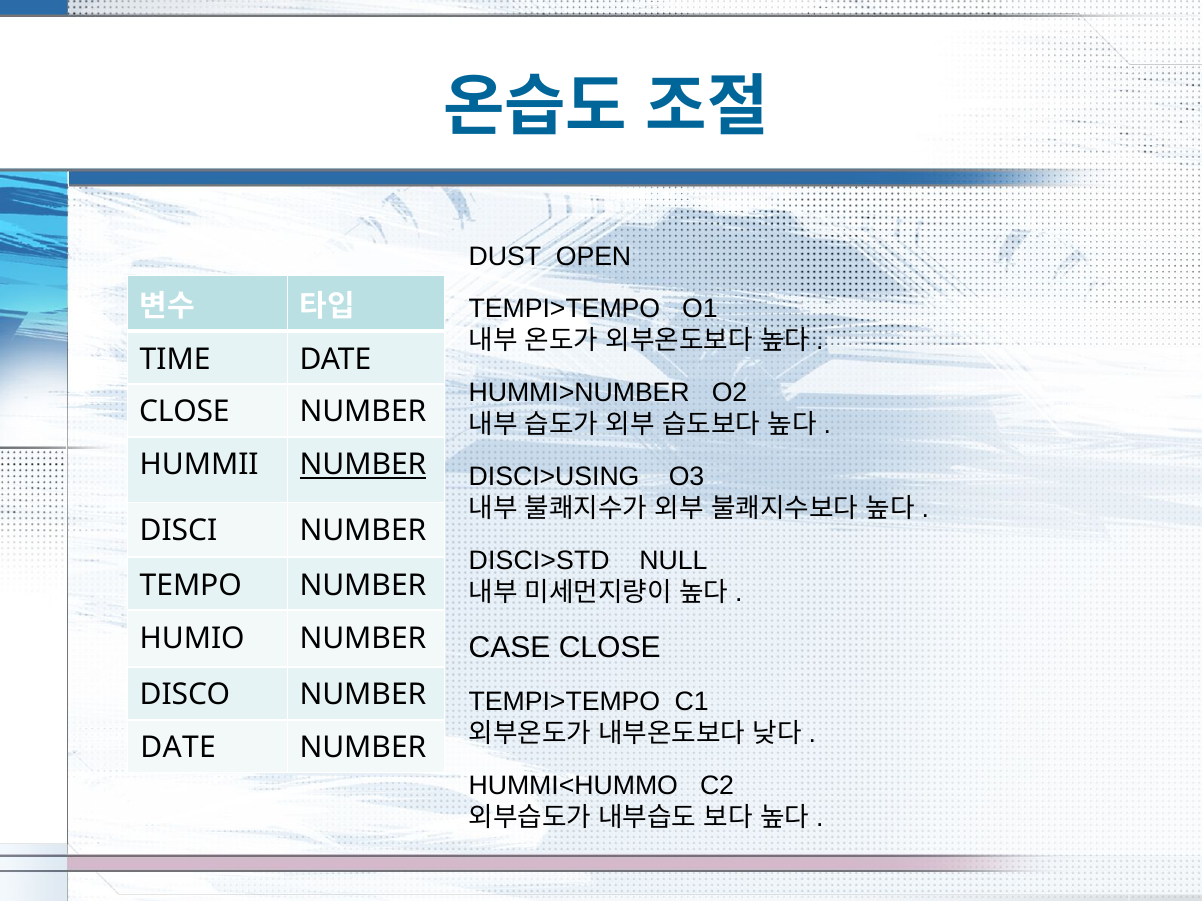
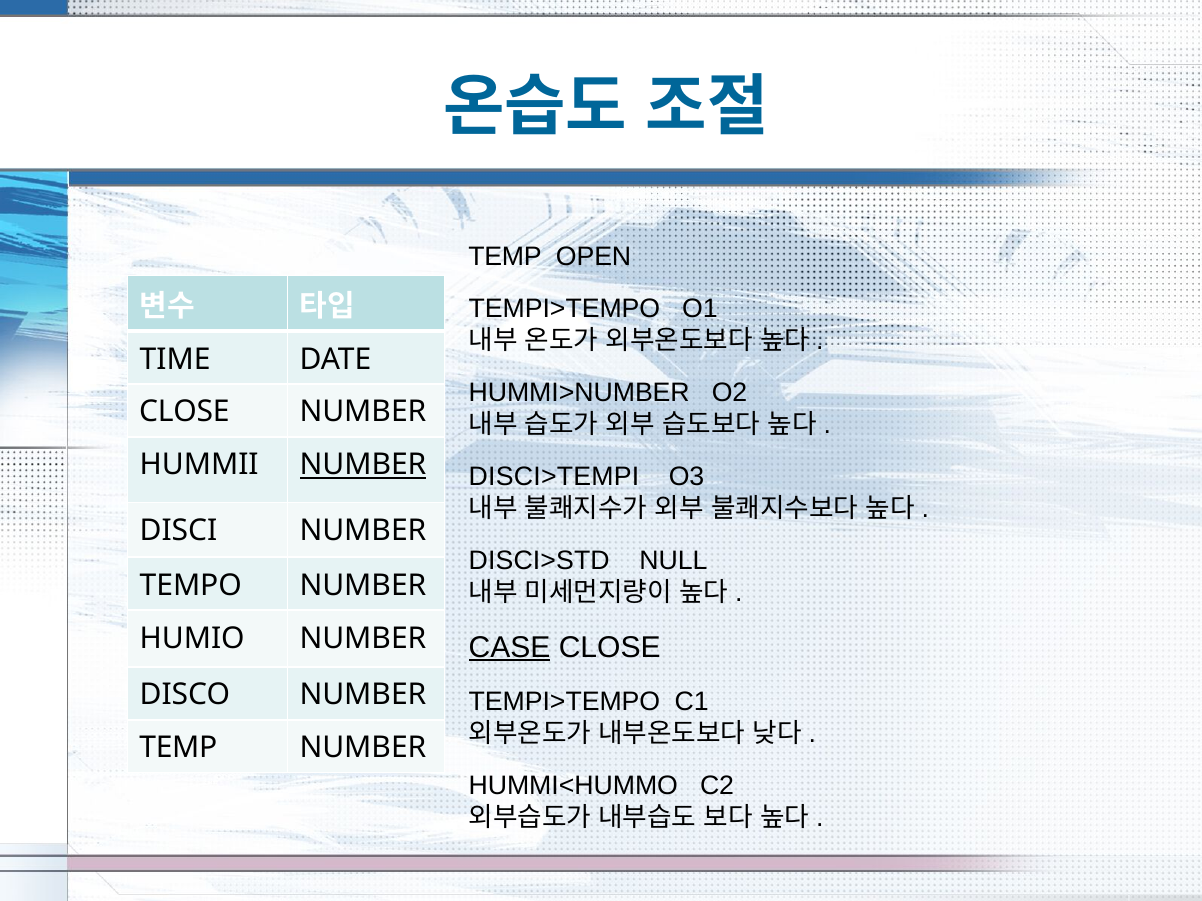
DUST at (505, 257): DUST -> TEMP
DISCI>USING: DISCI>USING -> DISCI>TEMPI
CASE underline: none -> present
DATE at (178, 748): DATE -> TEMP
